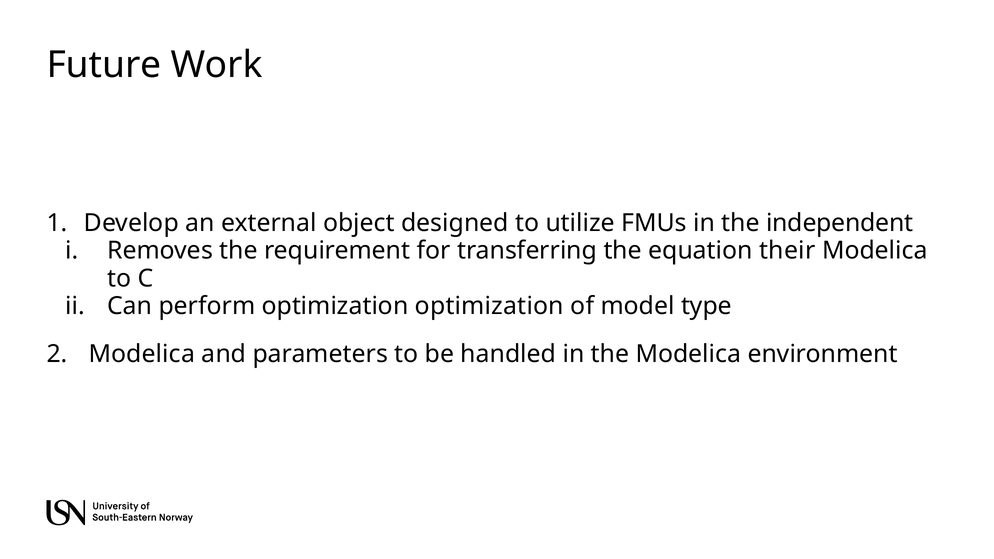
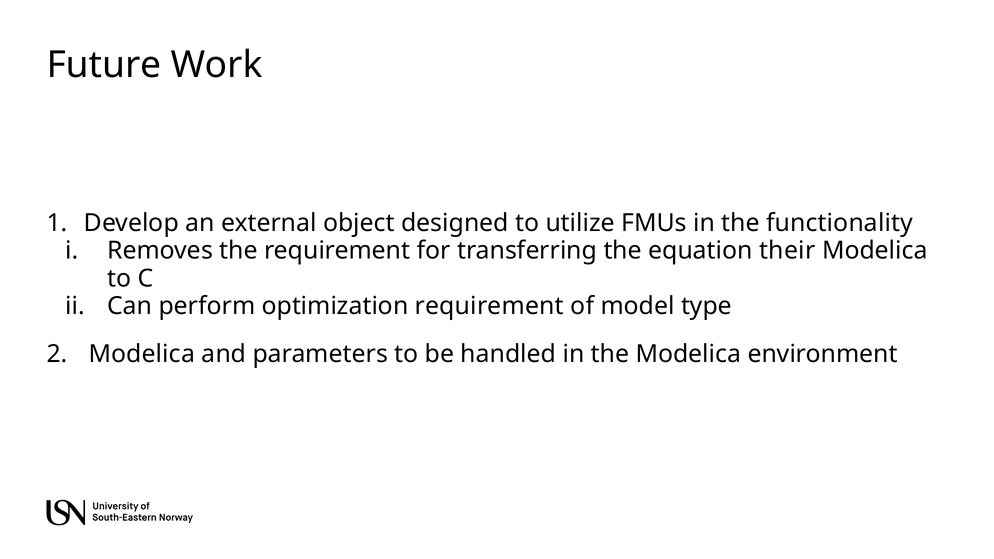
independent: independent -> functionality
optimization optimization: optimization -> requirement
